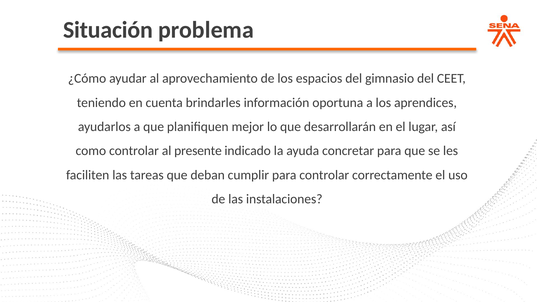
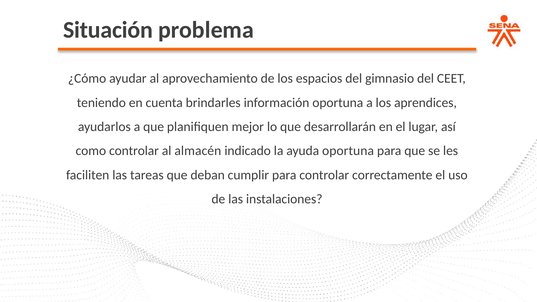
presente: presente -> almacén
ayuda concretar: concretar -> oportuna
